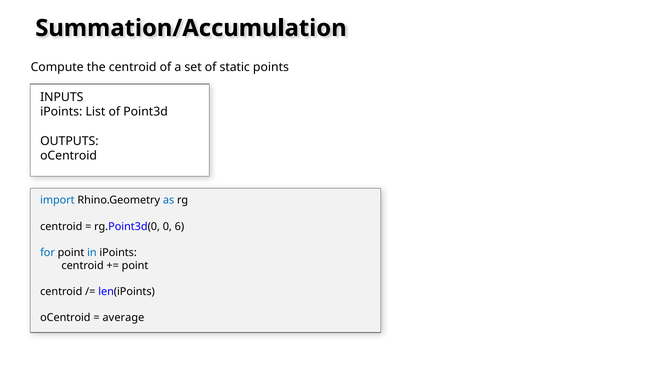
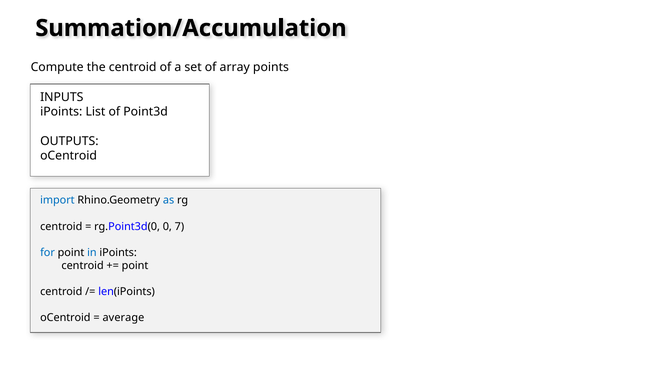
static: static -> array
6: 6 -> 7
